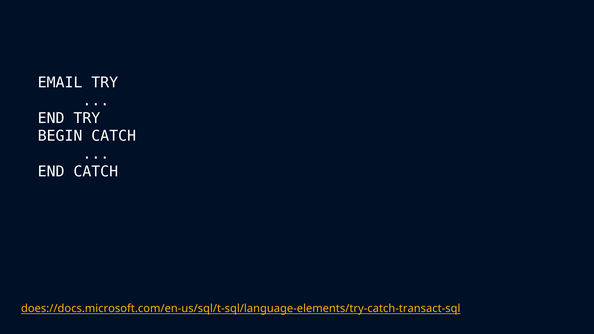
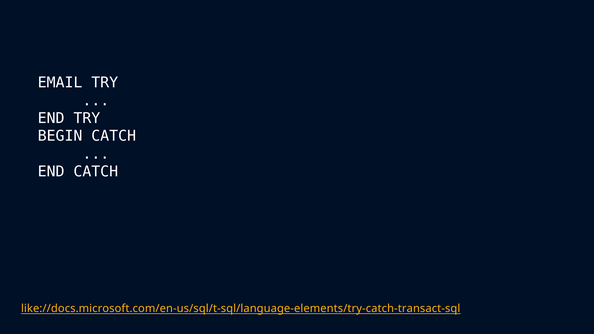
does://docs.microsoft.com/en-us/sql/t-sql/language-elements/try-catch-transact-sql: does://docs.microsoft.com/en-us/sql/t-sql/language-elements/try-catch-transact-sql -> like://docs.microsoft.com/en-us/sql/t-sql/language-elements/try-catch-transact-sql
